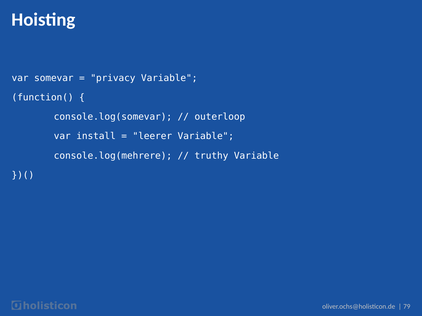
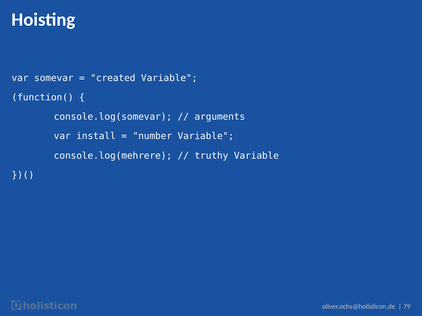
privacy: privacy -> created
outerloop: outerloop -> arguments
leerer: leerer -> number
